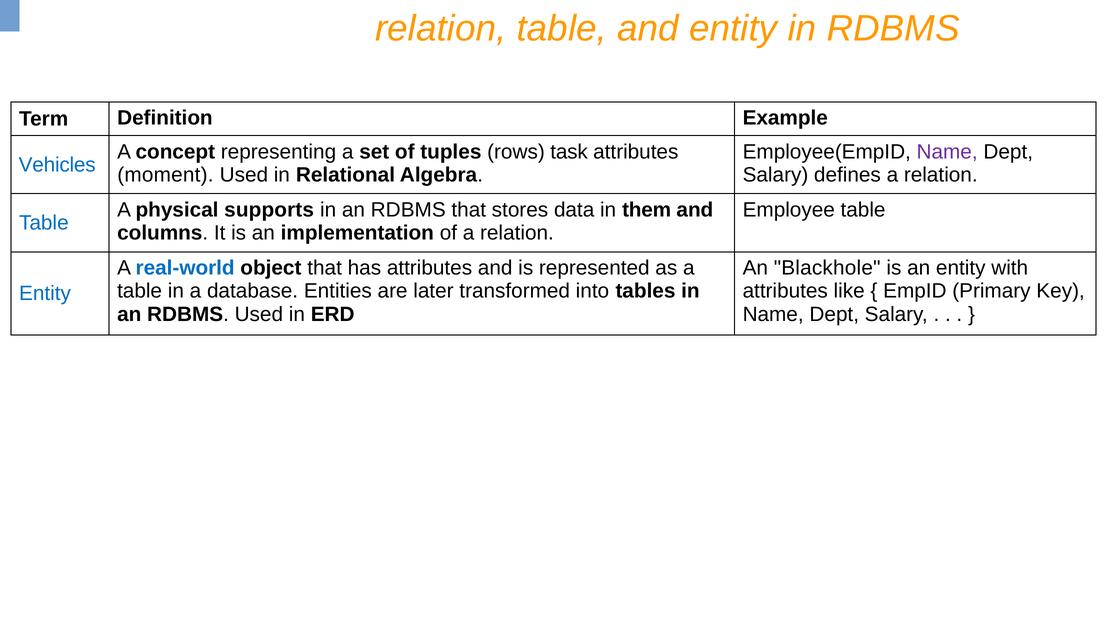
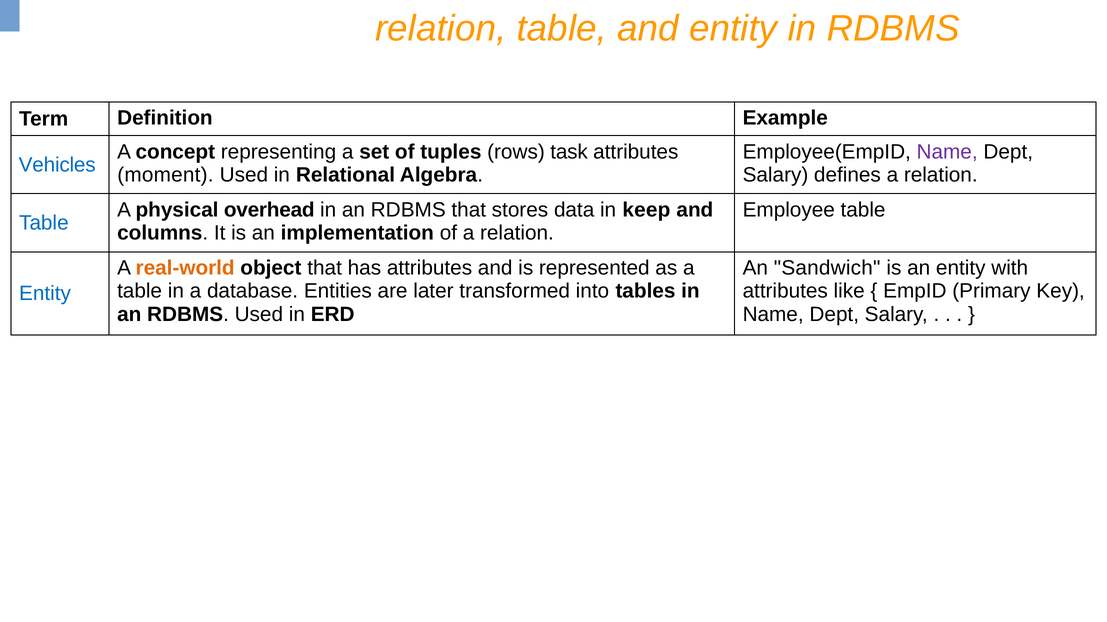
supports: supports -> overhead
them: them -> keep
real-world colour: blue -> orange
Blackhole: Blackhole -> Sandwich
